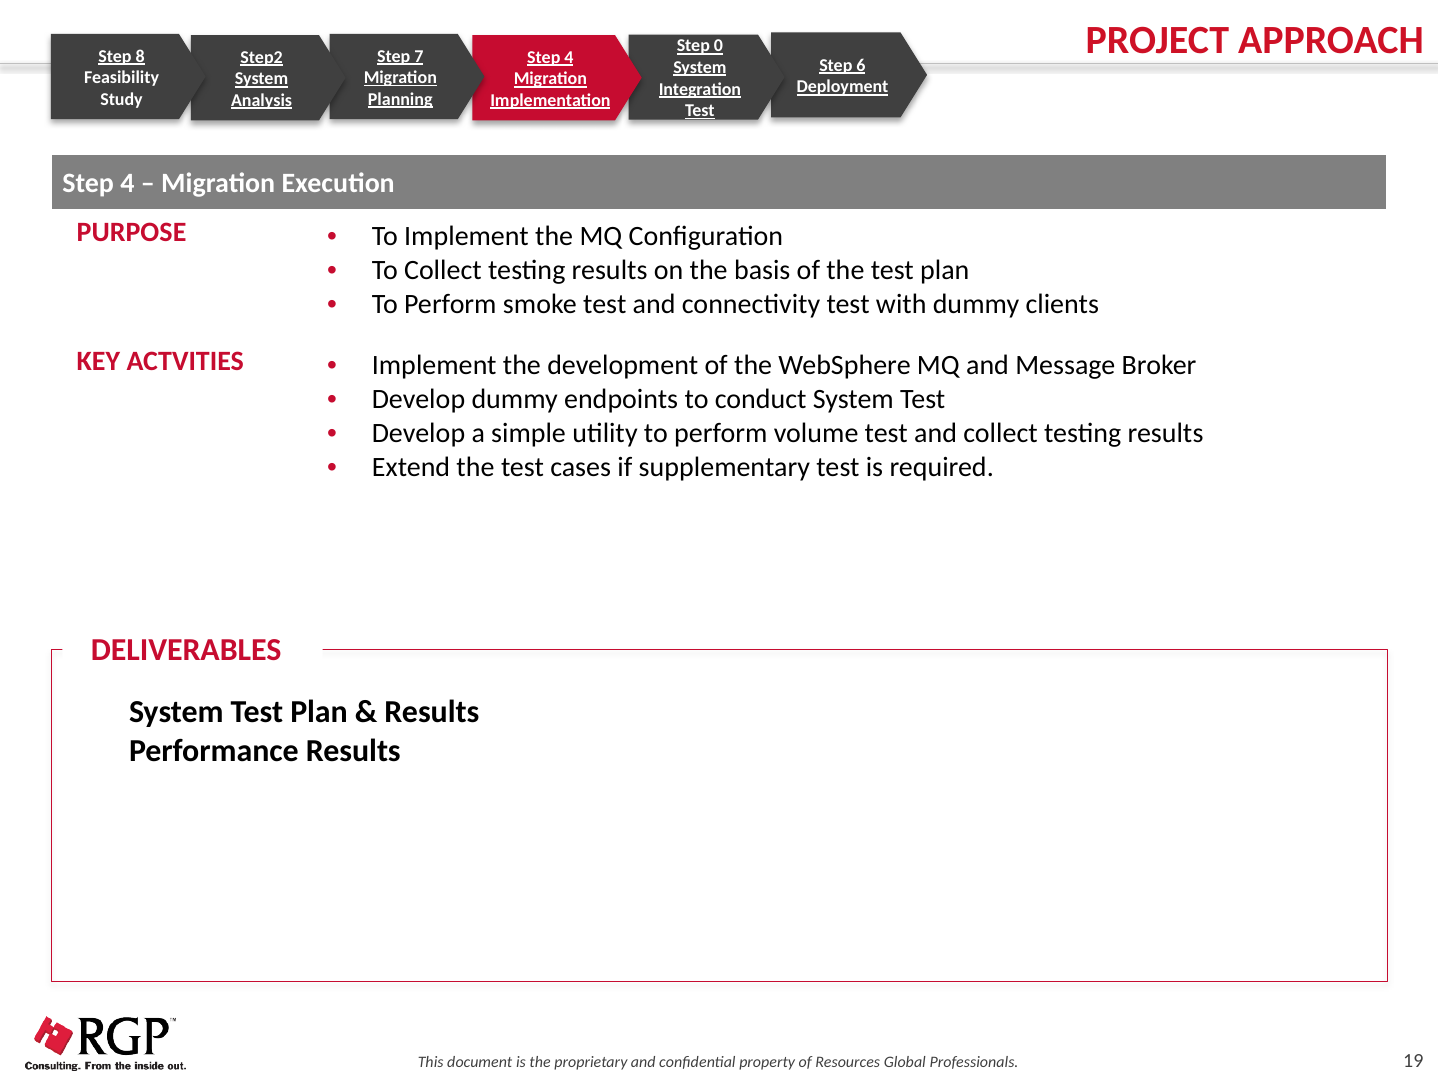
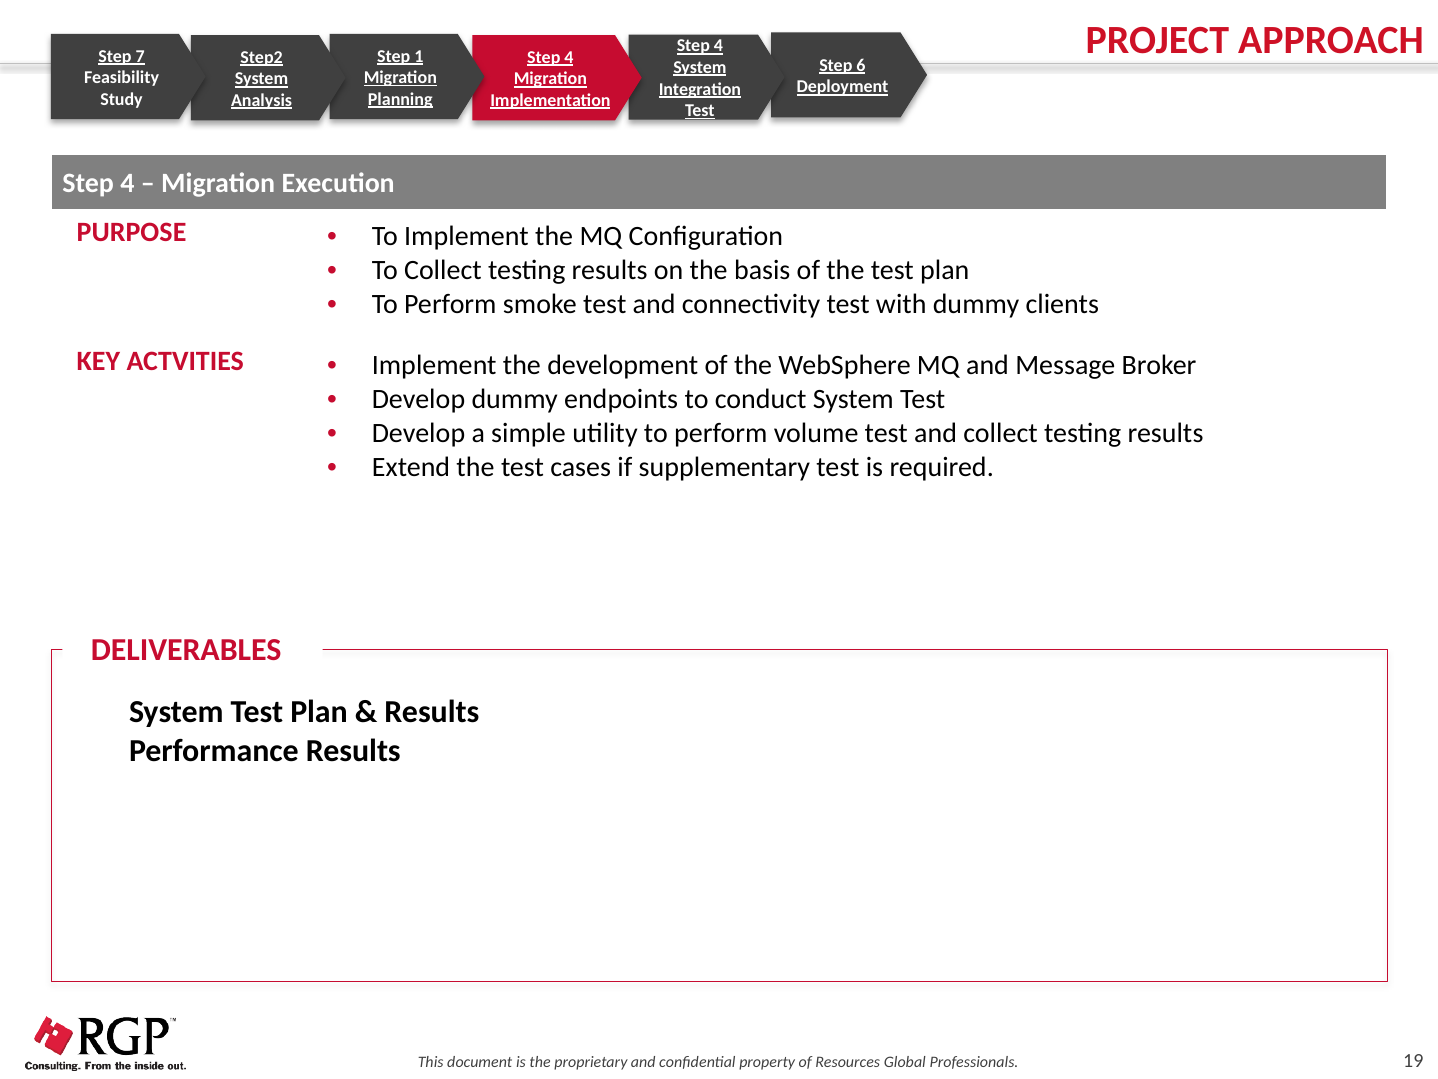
0 at (718, 46): 0 -> 4
8: 8 -> 7
7: 7 -> 1
